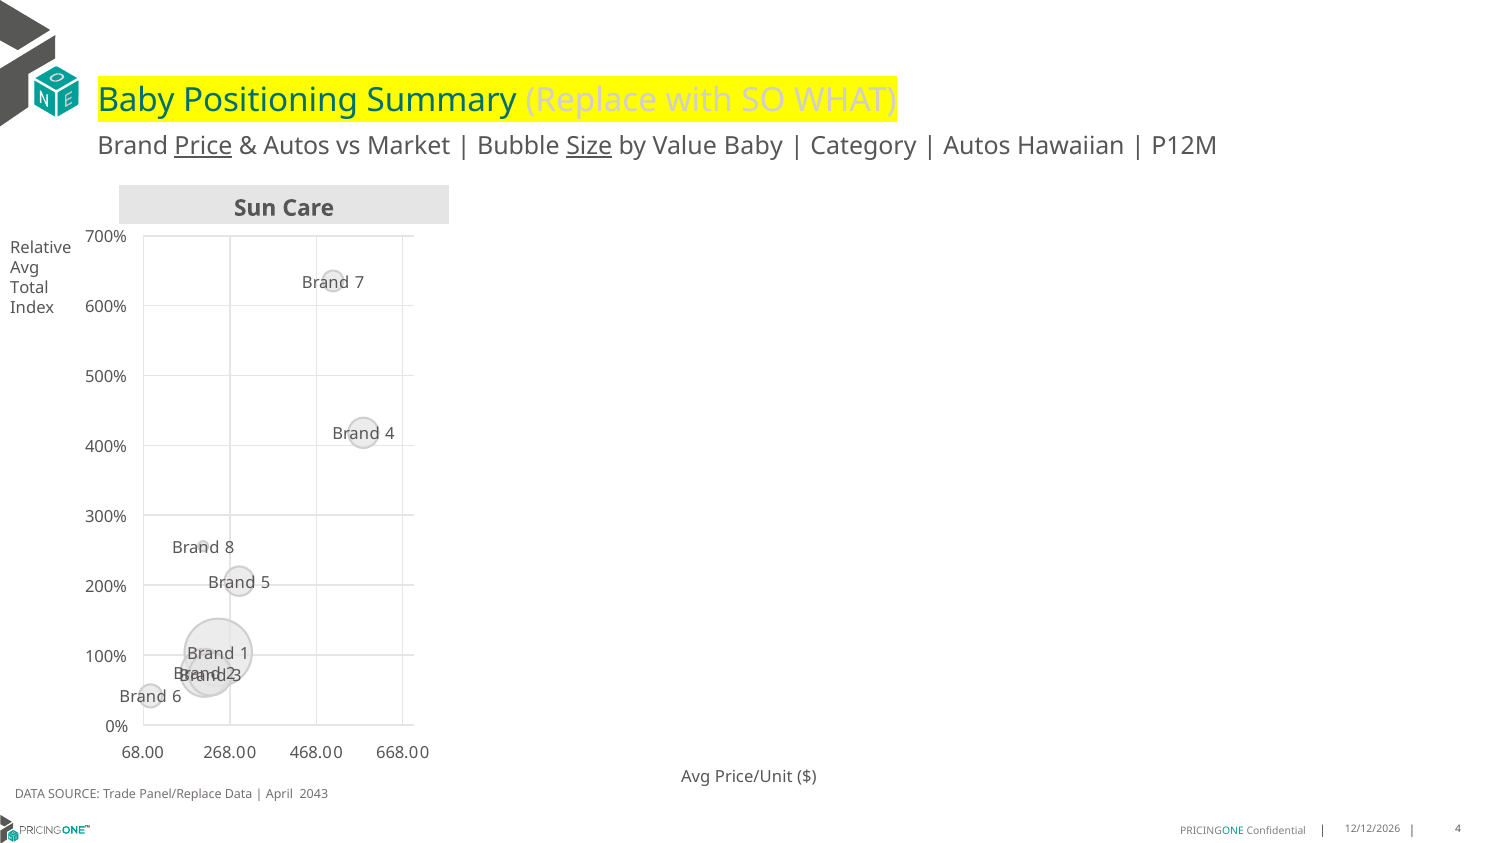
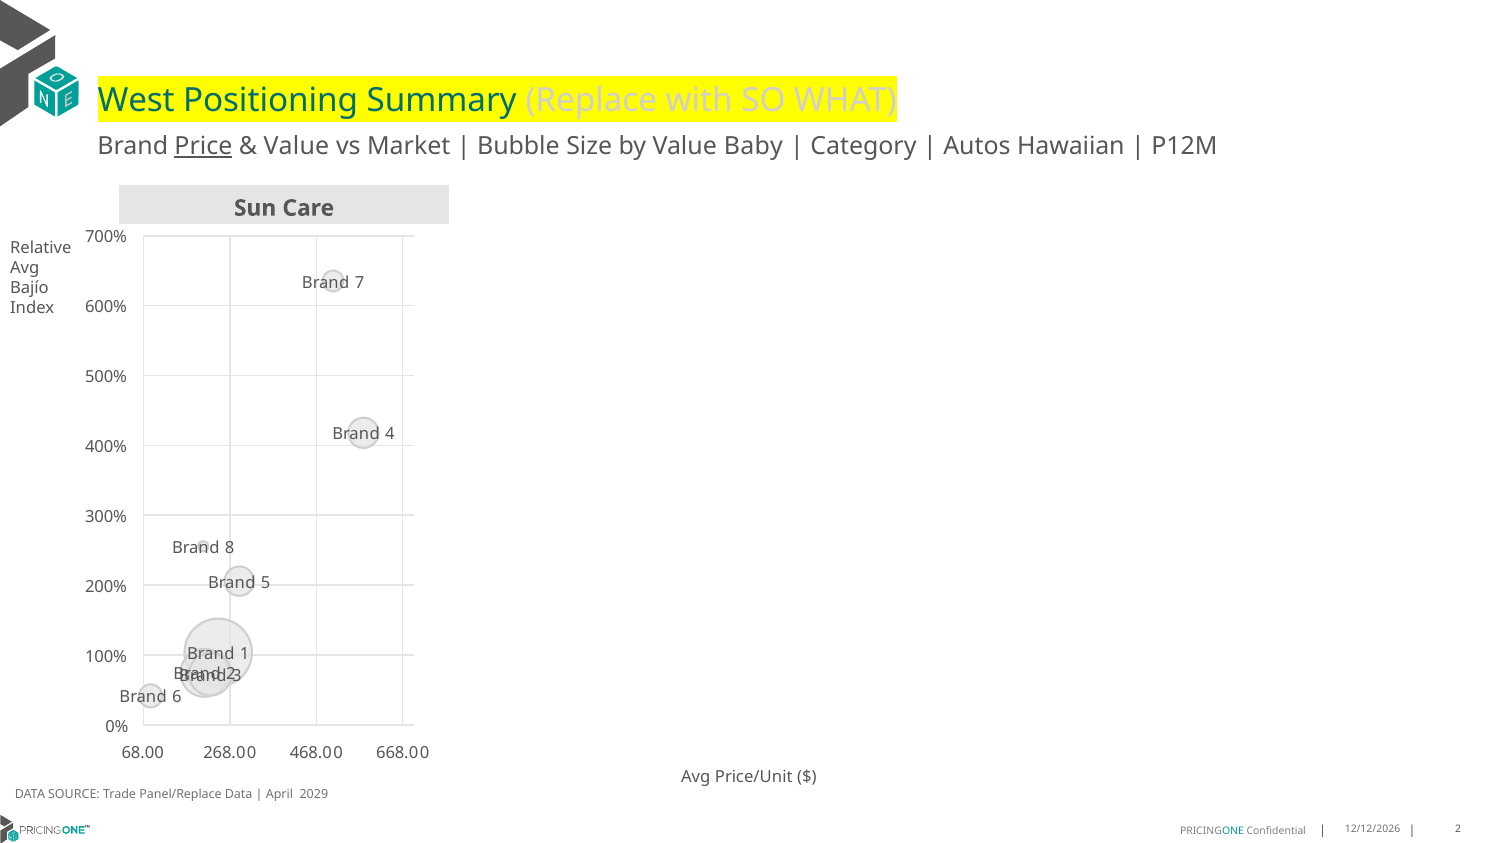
Baby at (136, 101): Baby -> West
Autos at (297, 146): Autos -> Value
Size underline: present -> none
Total: Total -> Bajío
2043: 2043 -> 2029
4 at (1458, 828): 4 -> 2
